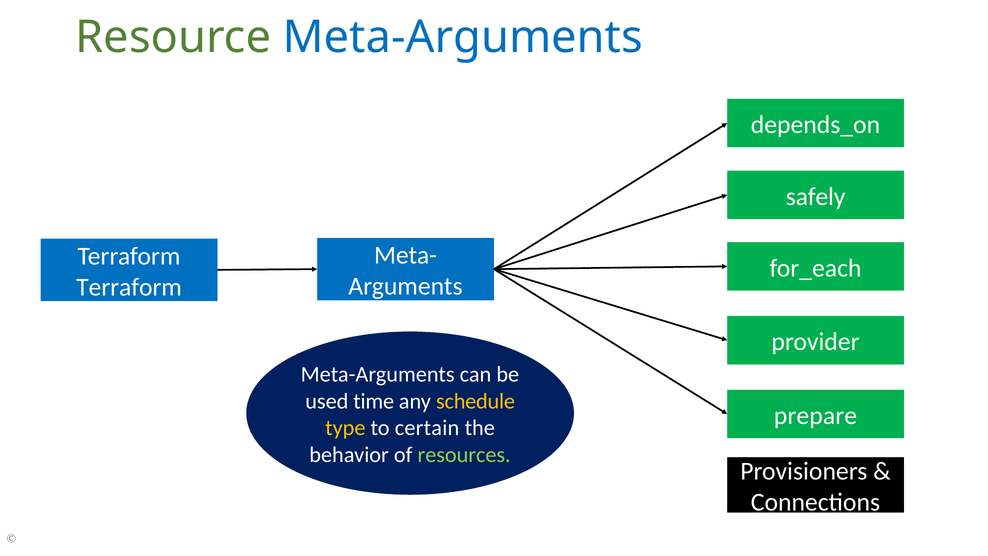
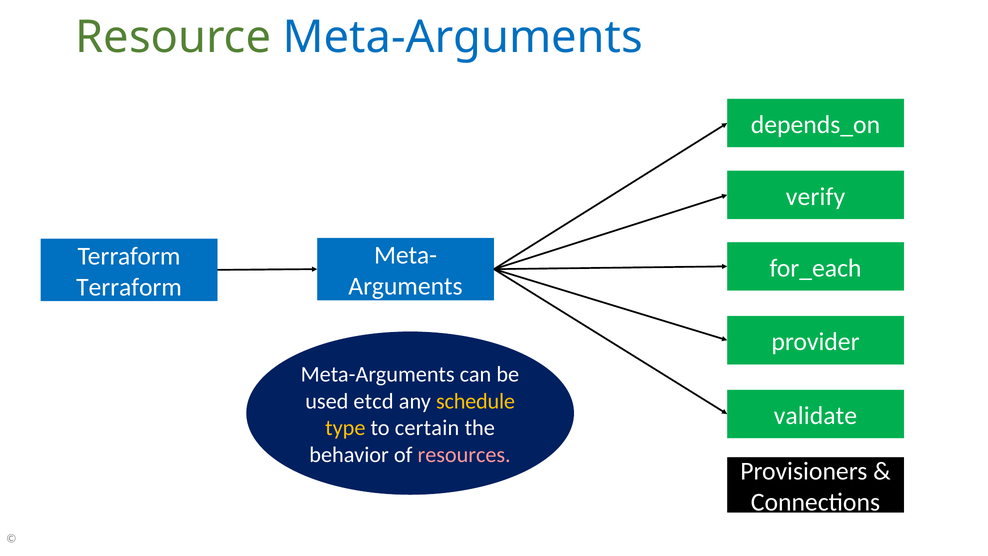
safely: safely -> verify
time: time -> etcd
prepare: prepare -> validate
resources colour: light green -> pink
